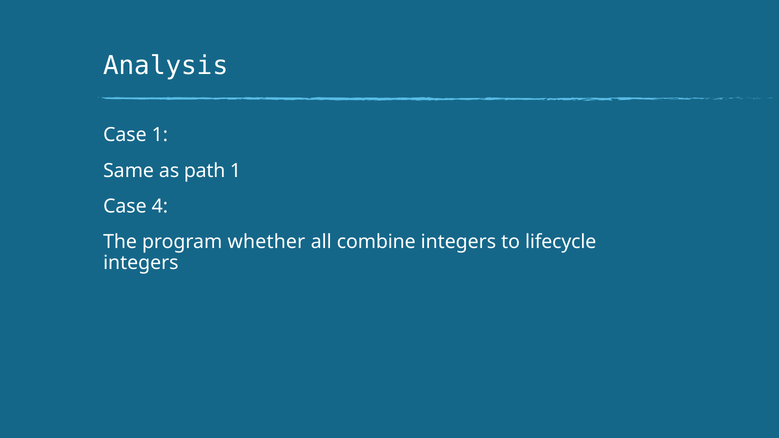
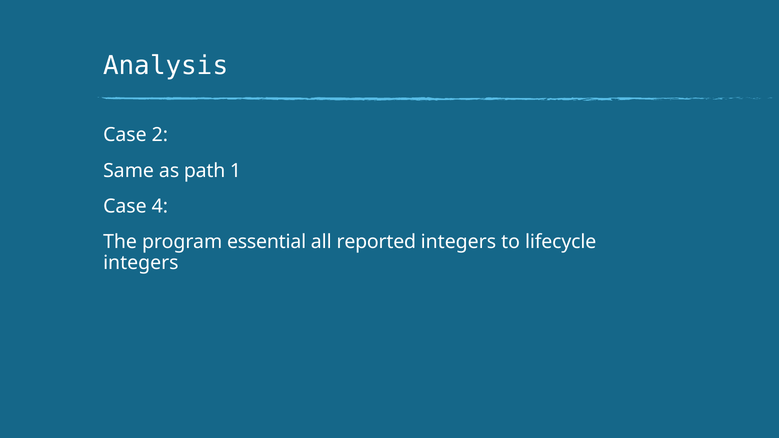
Case 1: 1 -> 2
whether: whether -> essential
combine: combine -> reported
